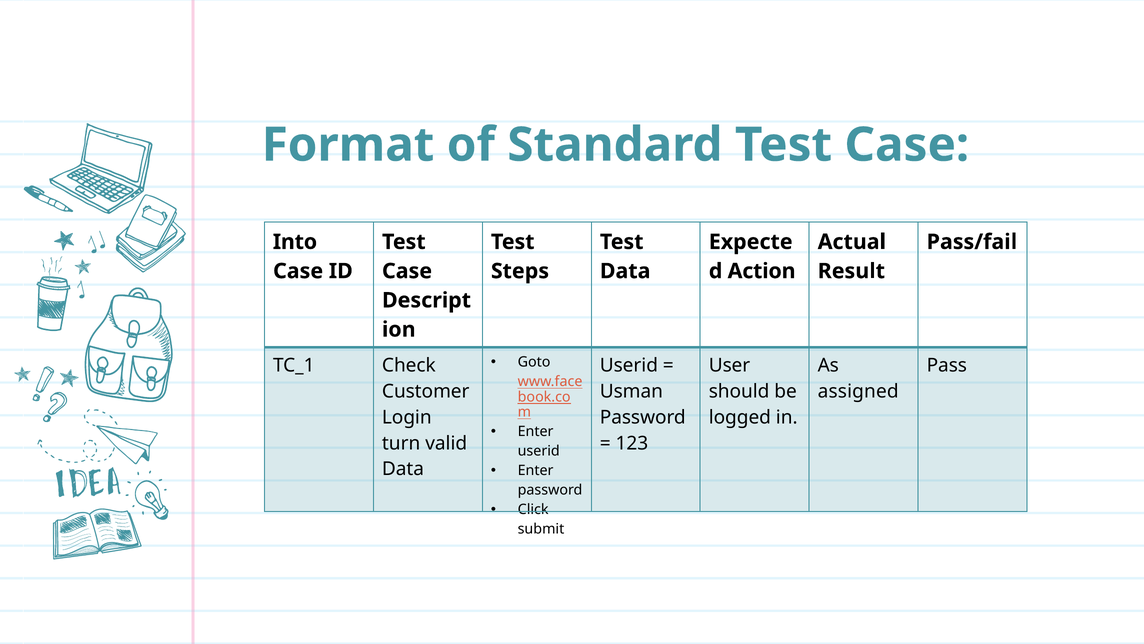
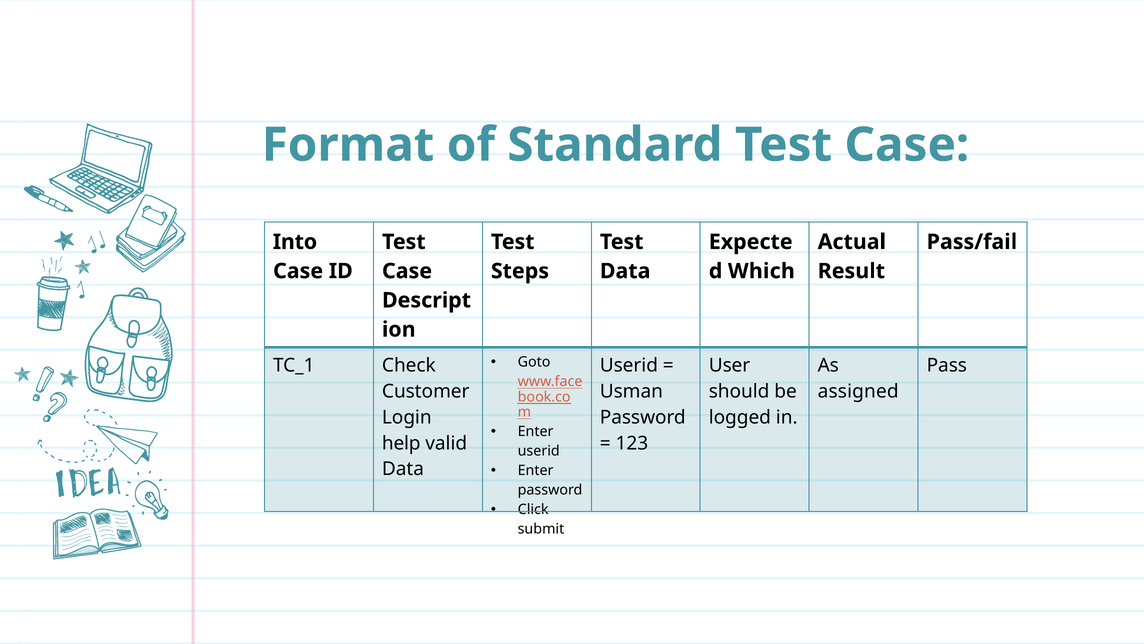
Action: Action -> Which
turn: turn -> help
